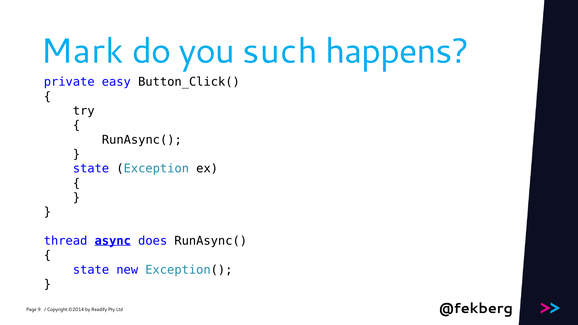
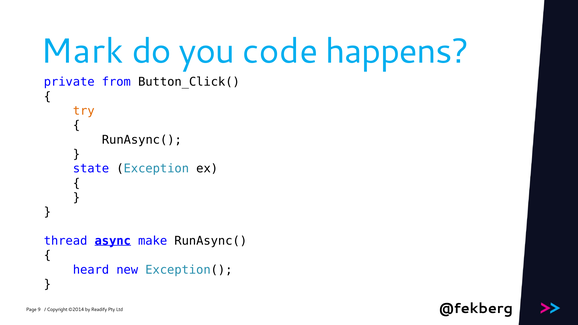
such: such -> code
easy: easy -> from
try colour: black -> orange
does: does -> make
state at (91, 270): state -> heard
